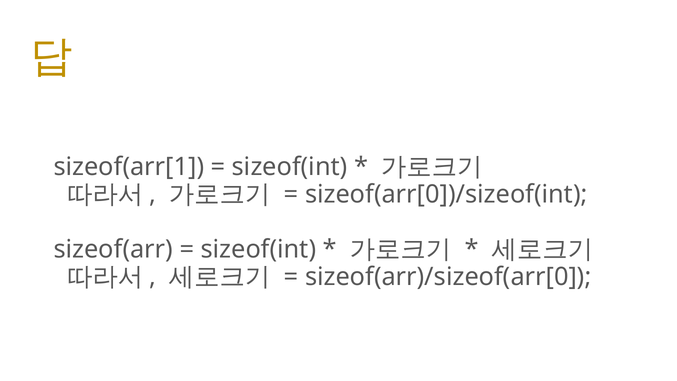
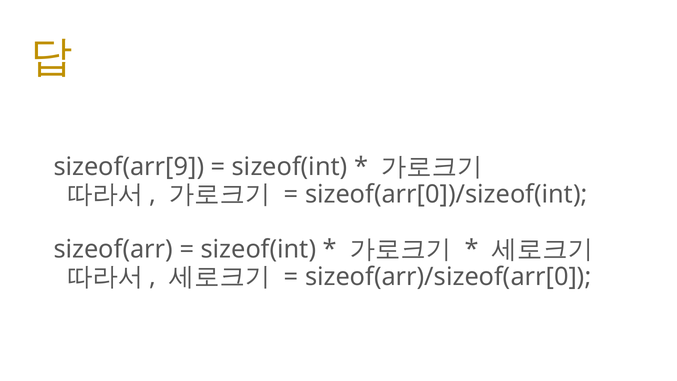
sizeof(arr[1: sizeof(arr[1 -> sizeof(arr[9
